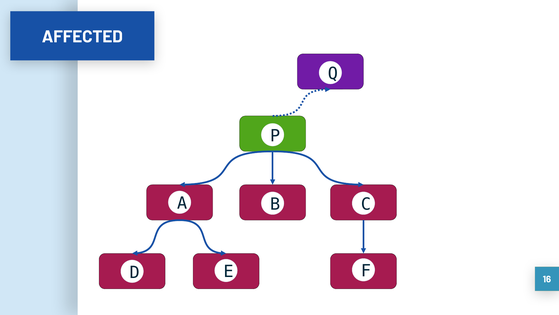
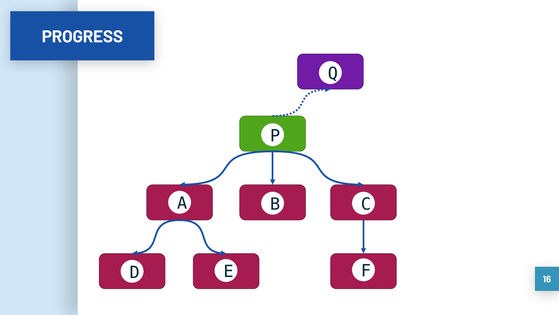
AFFECTED: AFFECTED -> PROGRESS
